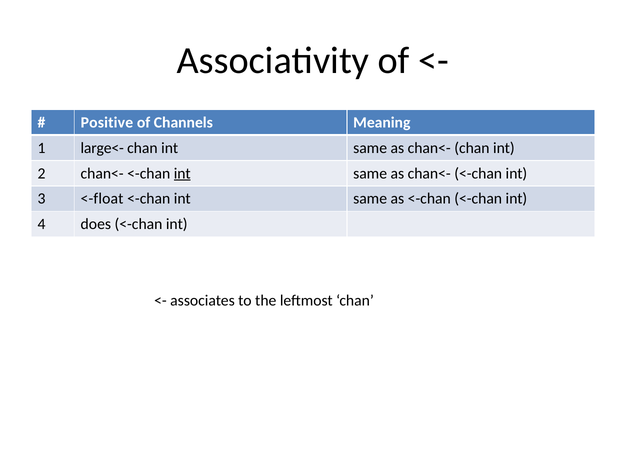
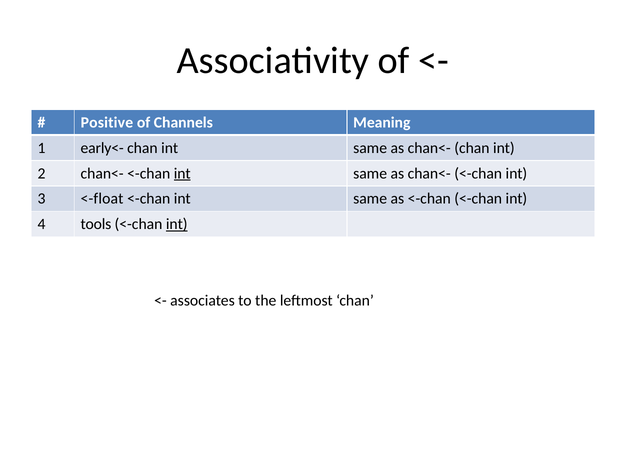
large<-: large<- -> early<-
does: does -> tools
int at (177, 224) underline: none -> present
